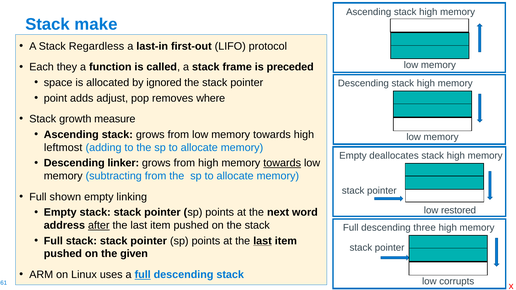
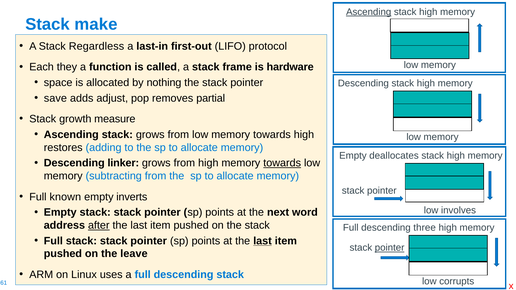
Ascending at (369, 12) underline: none -> present
preceded: preceded -> hardware
ignored: ignored -> nothing
point: point -> save
where: where -> partial
leftmost: leftmost -> restores
shown: shown -> known
linking: linking -> inverts
restored: restored -> involves
pointer at (390, 248) underline: none -> present
given: given -> leave
full at (143, 275) underline: present -> none
